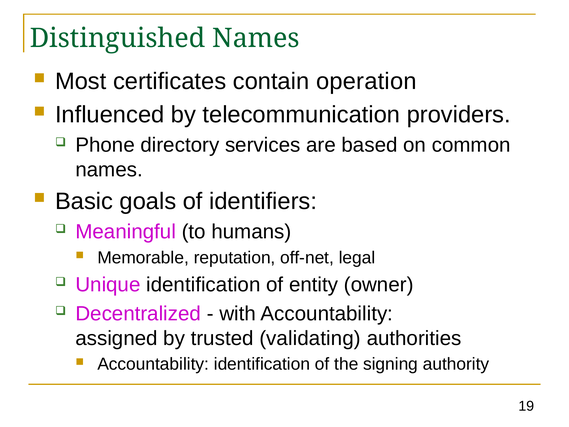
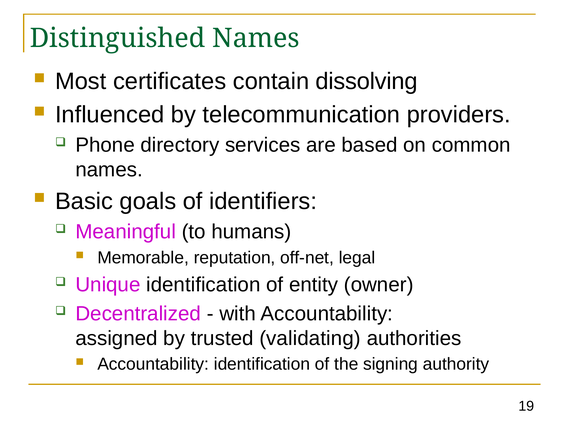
operation: operation -> dissolving
